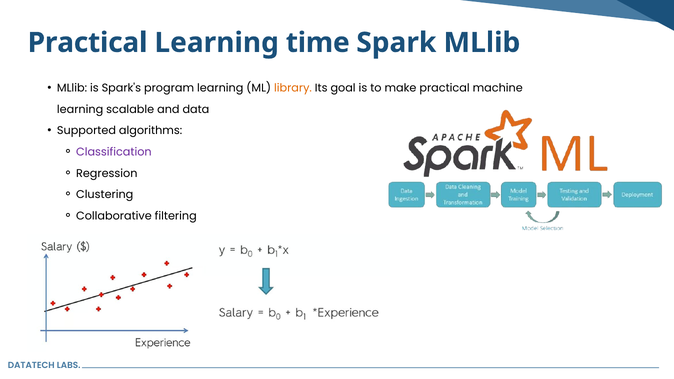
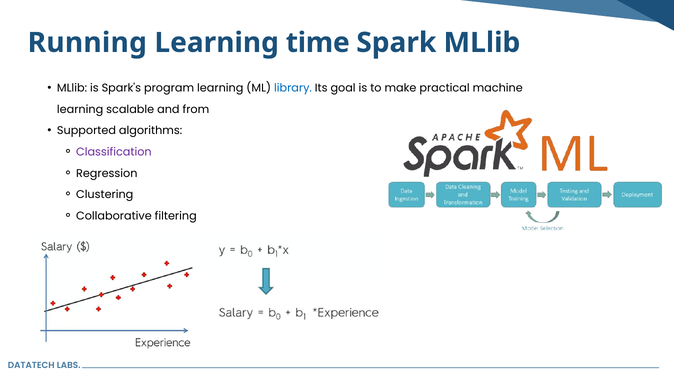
Practical at (88, 43): Practical -> Running
library colour: orange -> blue
data: data -> from
